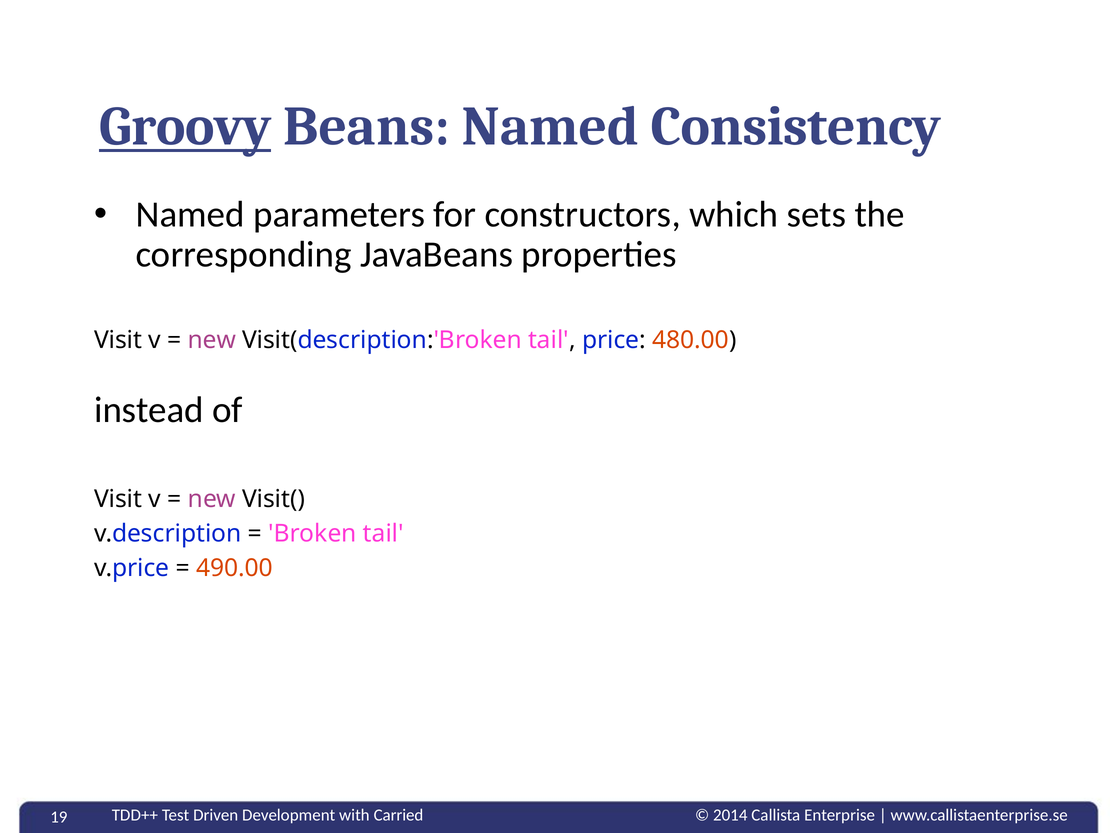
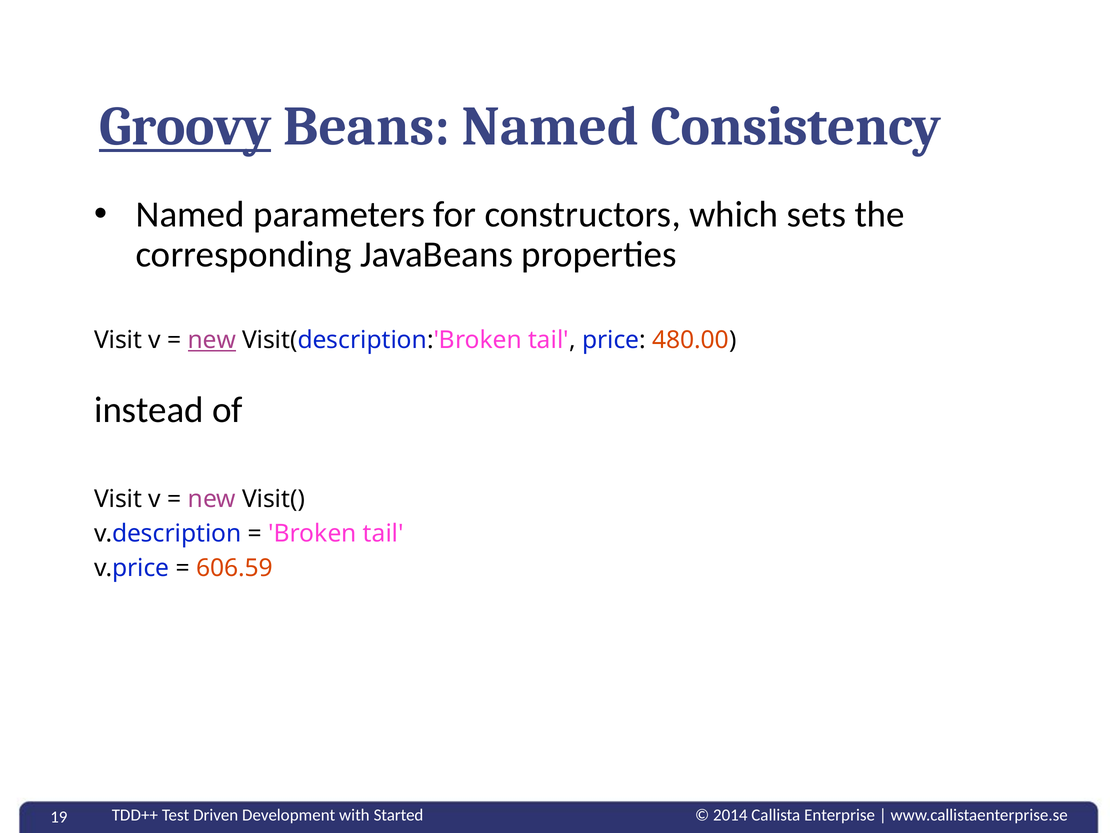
new at (212, 340) underline: none -> present
490.00: 490.00 -> 606.59
Carried: Carried -> Started
